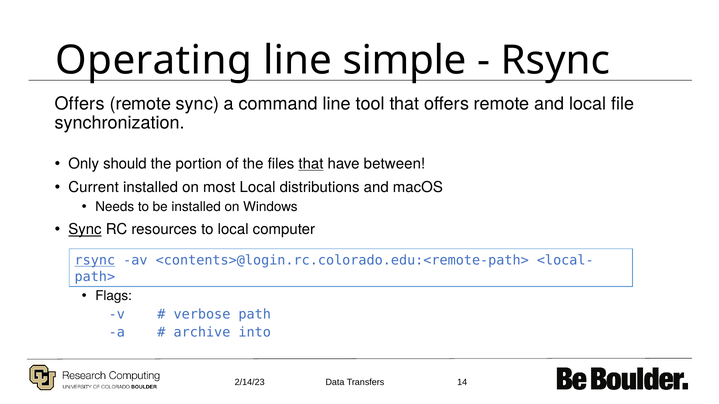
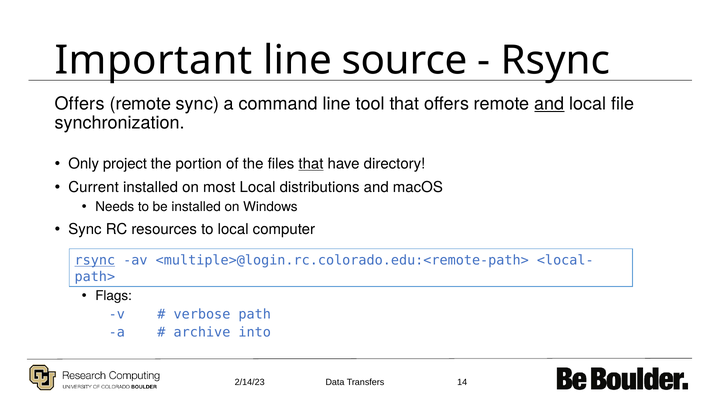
Operating: Operating -> Important
simple: simple -> source
and at (549, 104) underline: none -> present
should: should -> project
between: between -> directory
Sync at (85, 230) underline: present -> none
<contents>@login.rc.colorado.edu:<remote-path>: <contents>@login.rc.colorado.edu:<remote-path> -> <multiple>@login.rc.colorado.edu:<remote-path>
